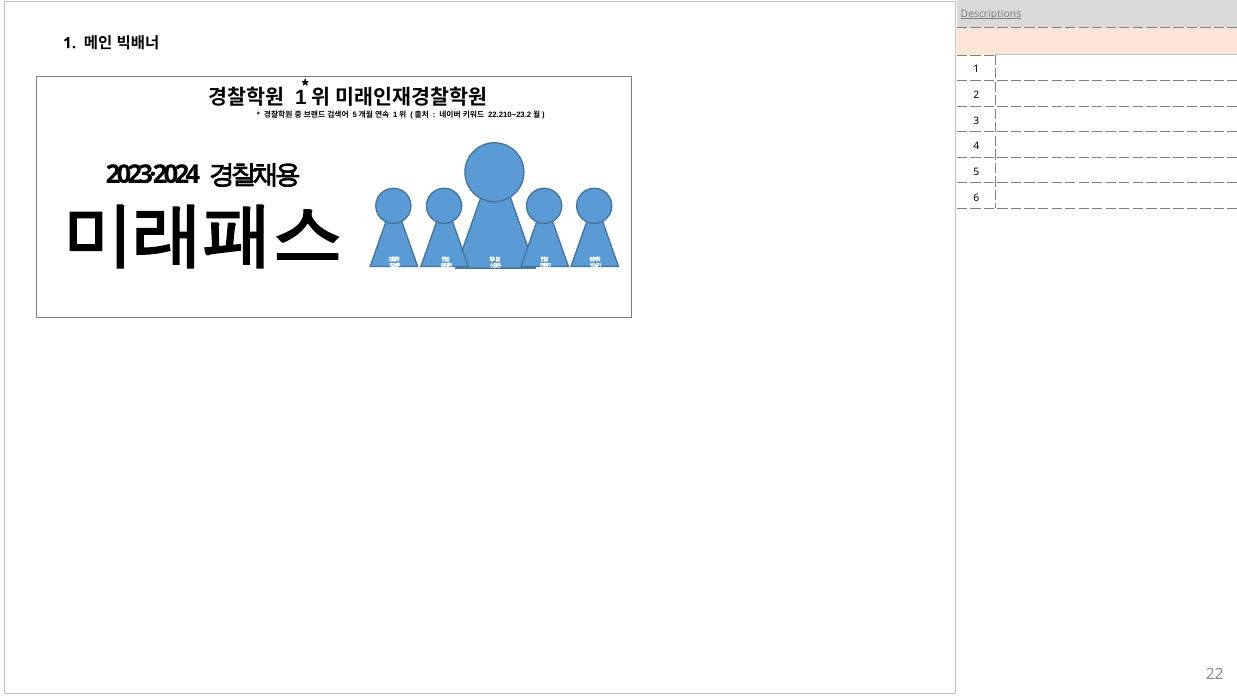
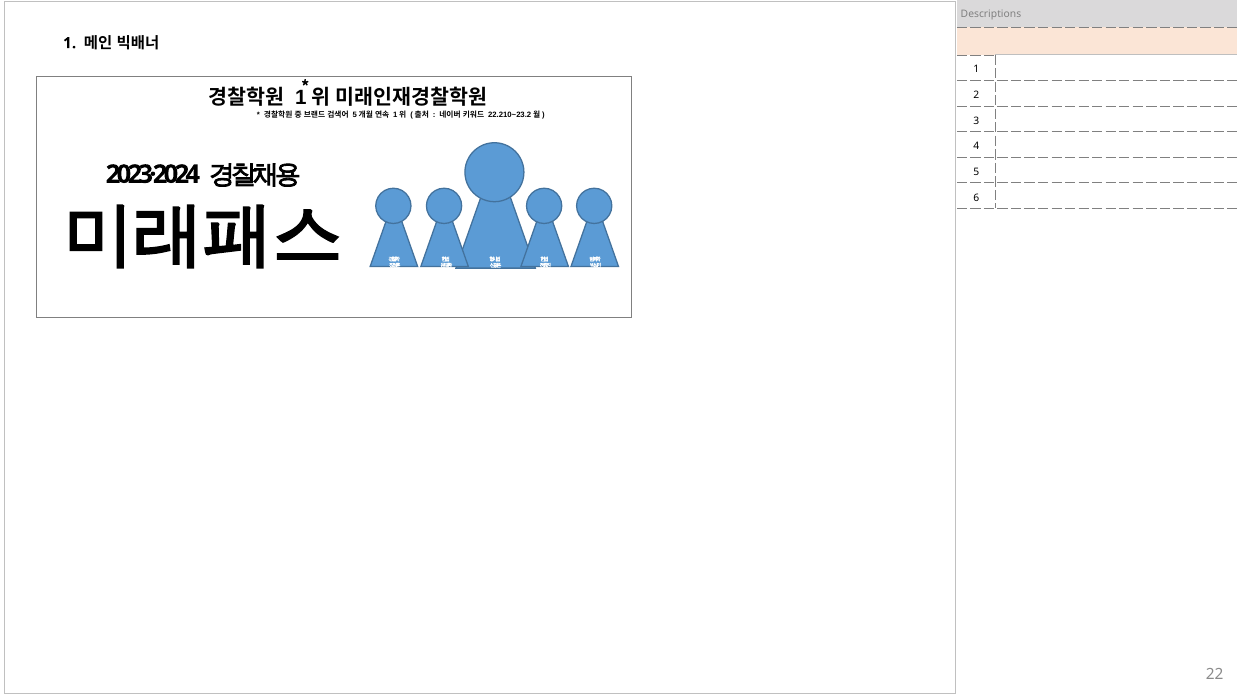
Descriptions underline: present -> none
